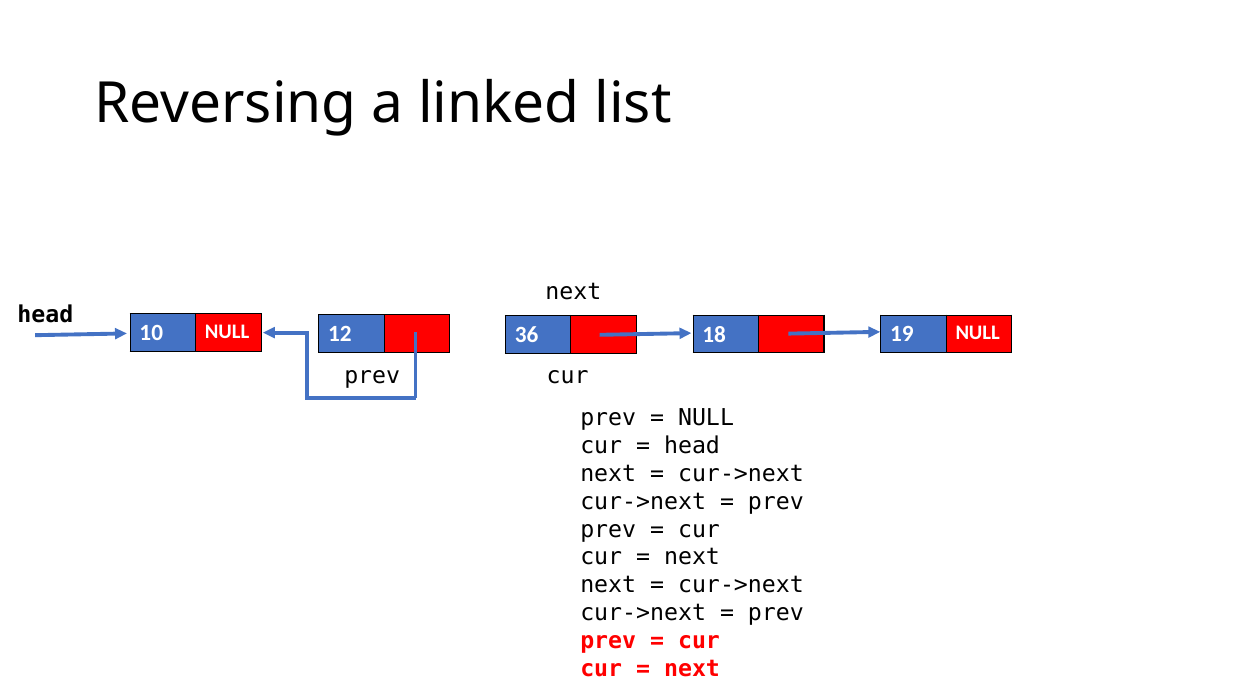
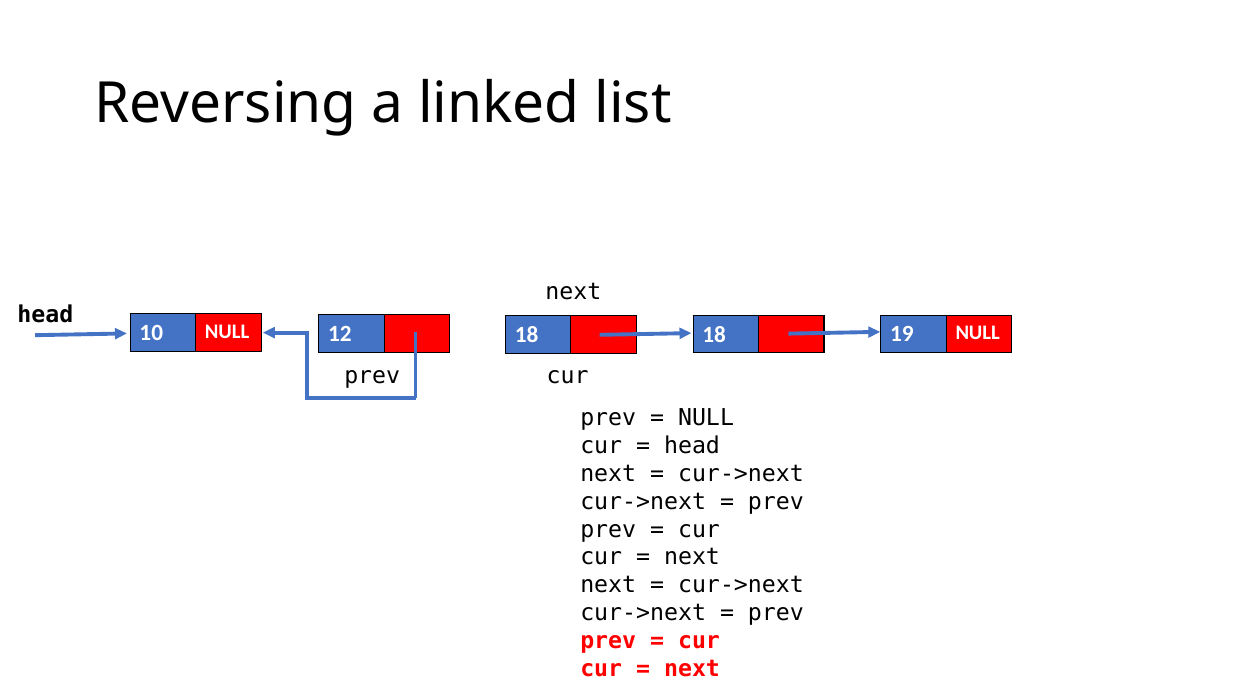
36 at (527, 335): 36 -> 18
